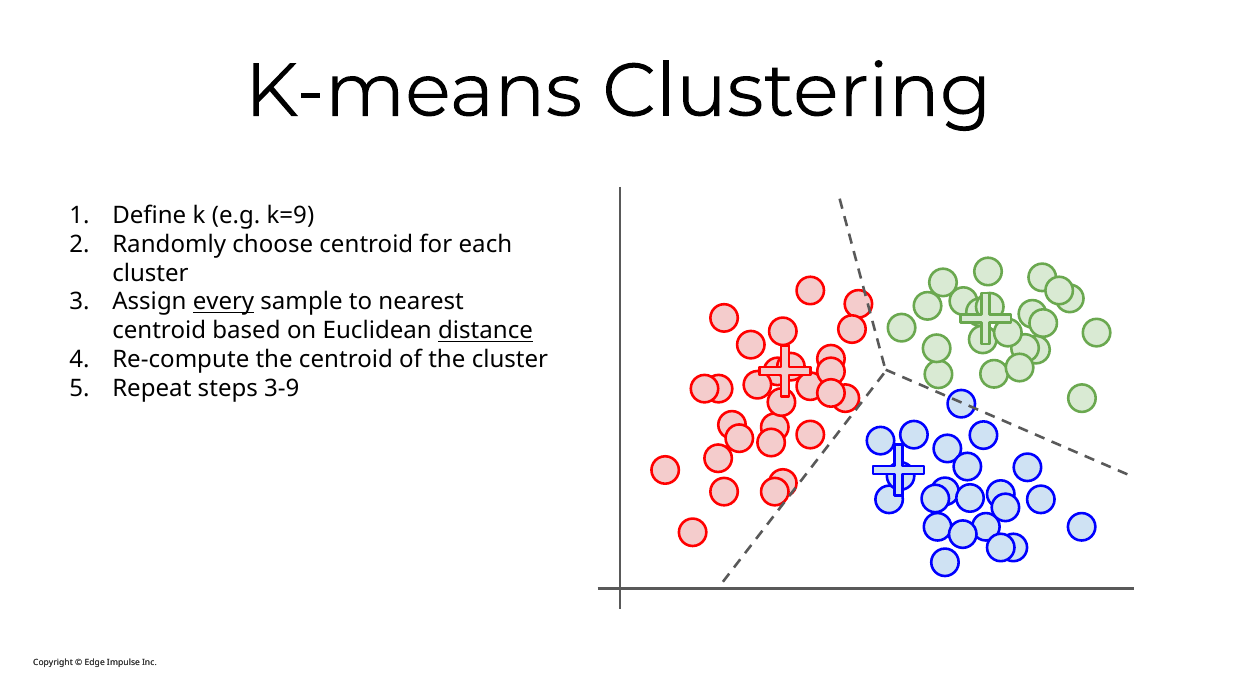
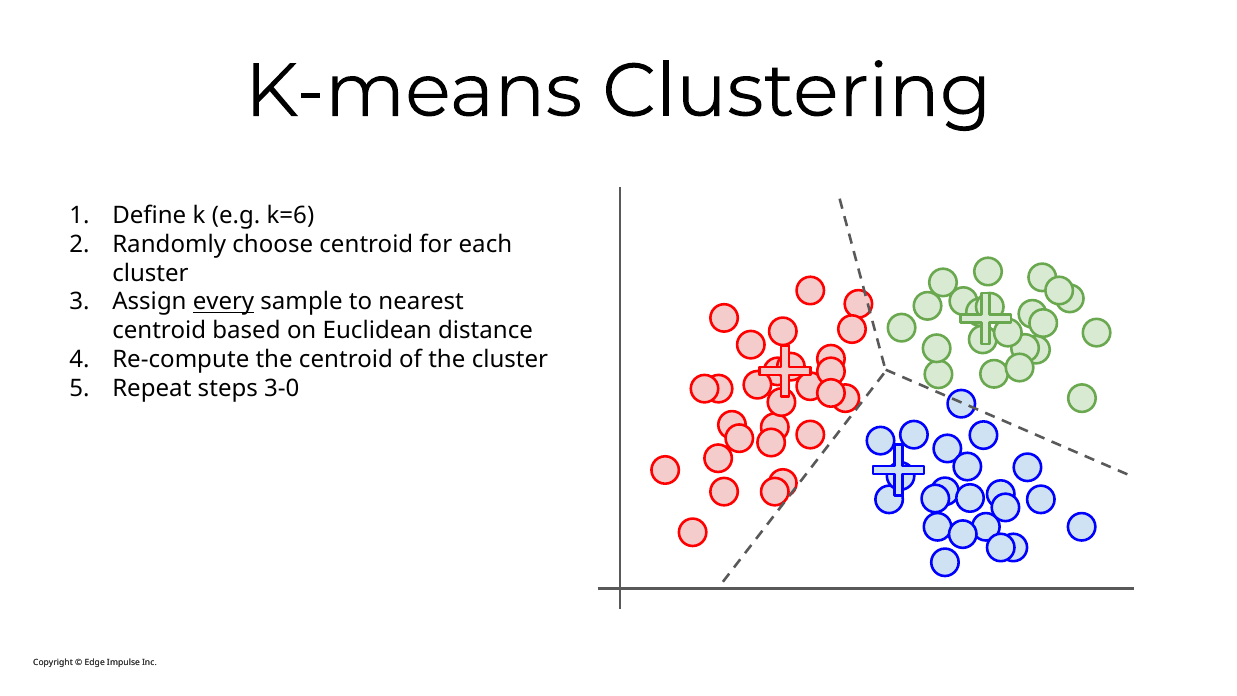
k=9: k=9 -> k=6
distance underline: present -> none
3-9: 3-9 -> 3-0
